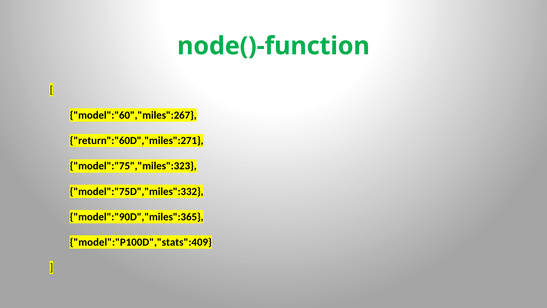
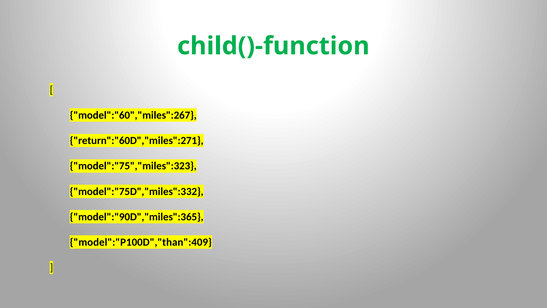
node()-function: node()-function -> child()-function
model":"P100D","stats":409: model":"P100D","stats":409 -> model":"P100D","than":409
